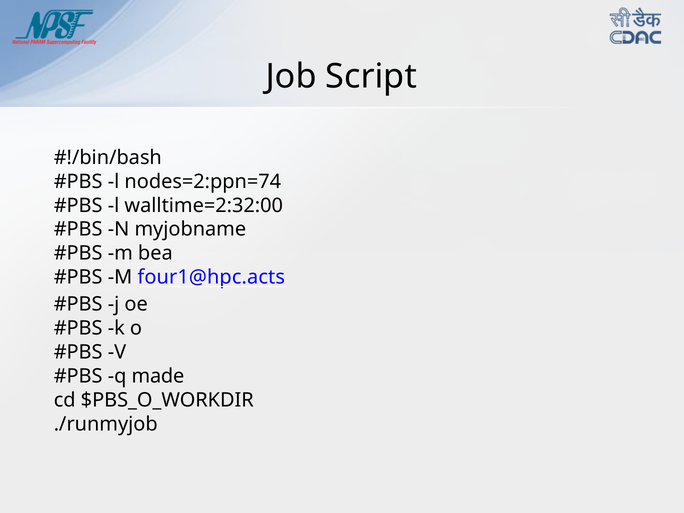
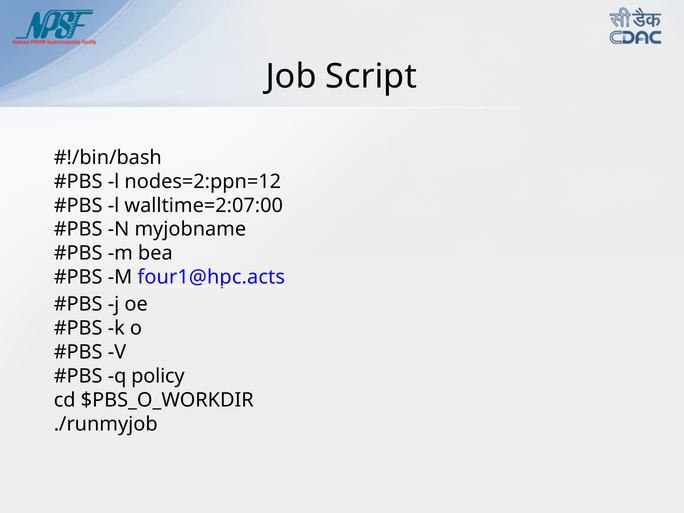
nodes=2:ppn=74: nodes=2:ppn=74 -> nodes=2:ppn=12
walltime=2:32:00: walltime=2:32:00 -> walltime=2:07:00
made: made -> policy
